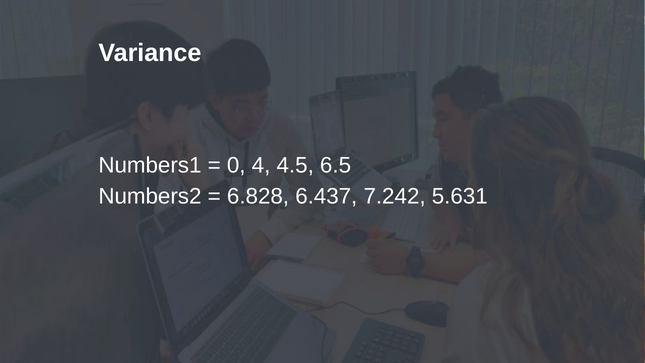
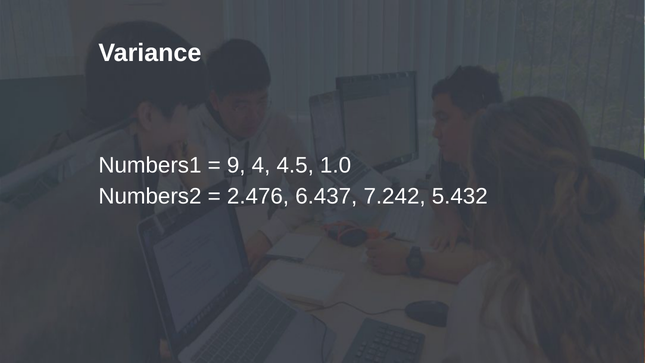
0: 0 -> 9
6.5: 6.5 -> 1.0
6.828: 6.828 -> 2.476
5.631: 5.631 -> 5.432
